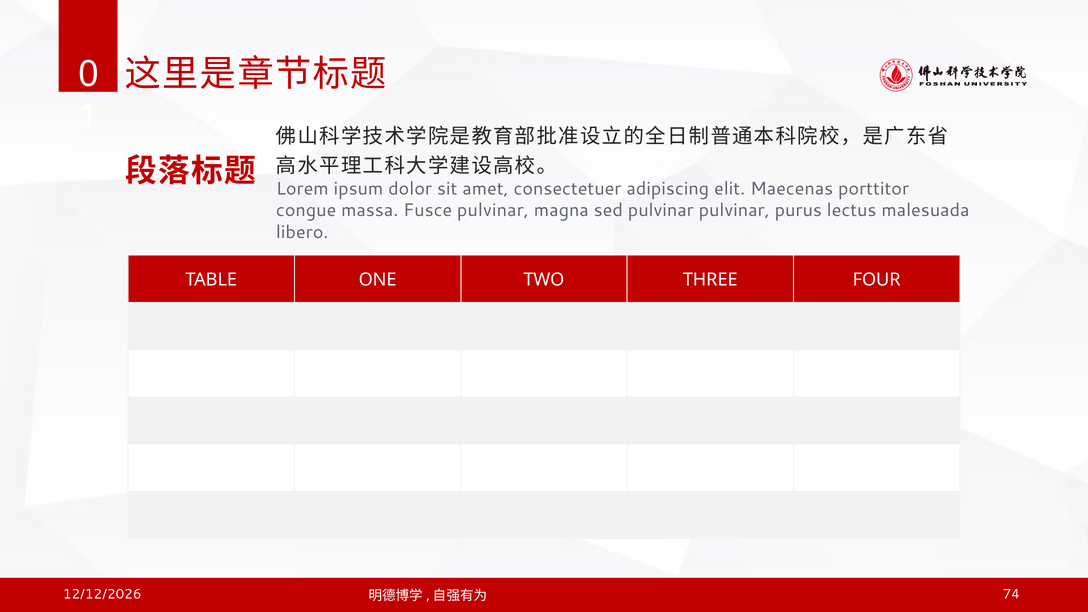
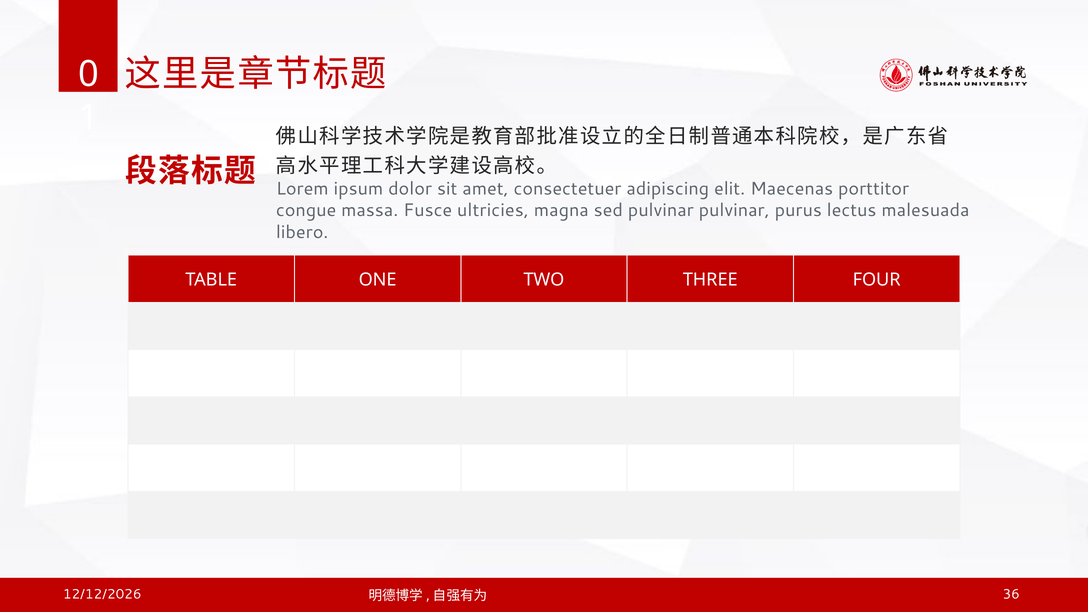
Fusce pulvinar: pulvinar -> ultricies
74: 74 -> 36
